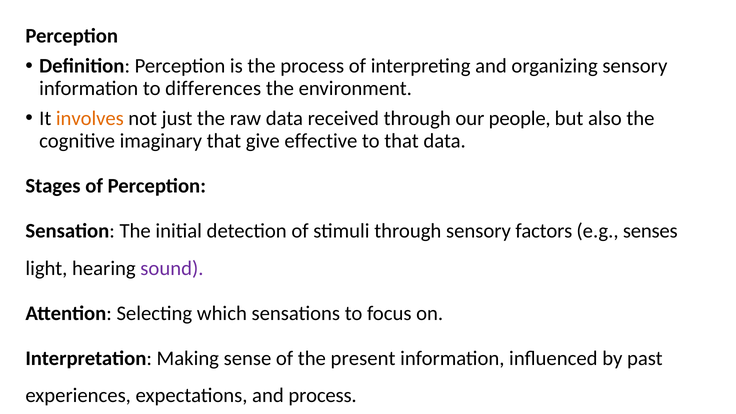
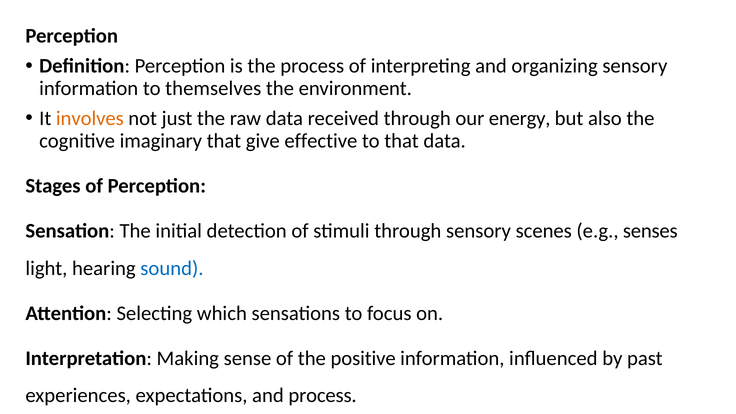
differences: differences -> themselves
people: people -> energy
factors: factors -> scenes
sound colour: purple -> blue
present: present -> positive
